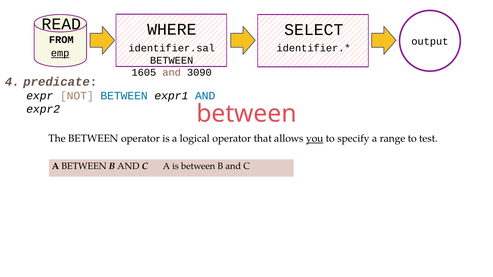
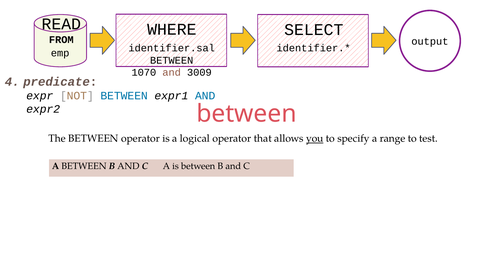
emp underline: present -> none
1605: 1605 -> 1070
3090: 3090 -> 3009
